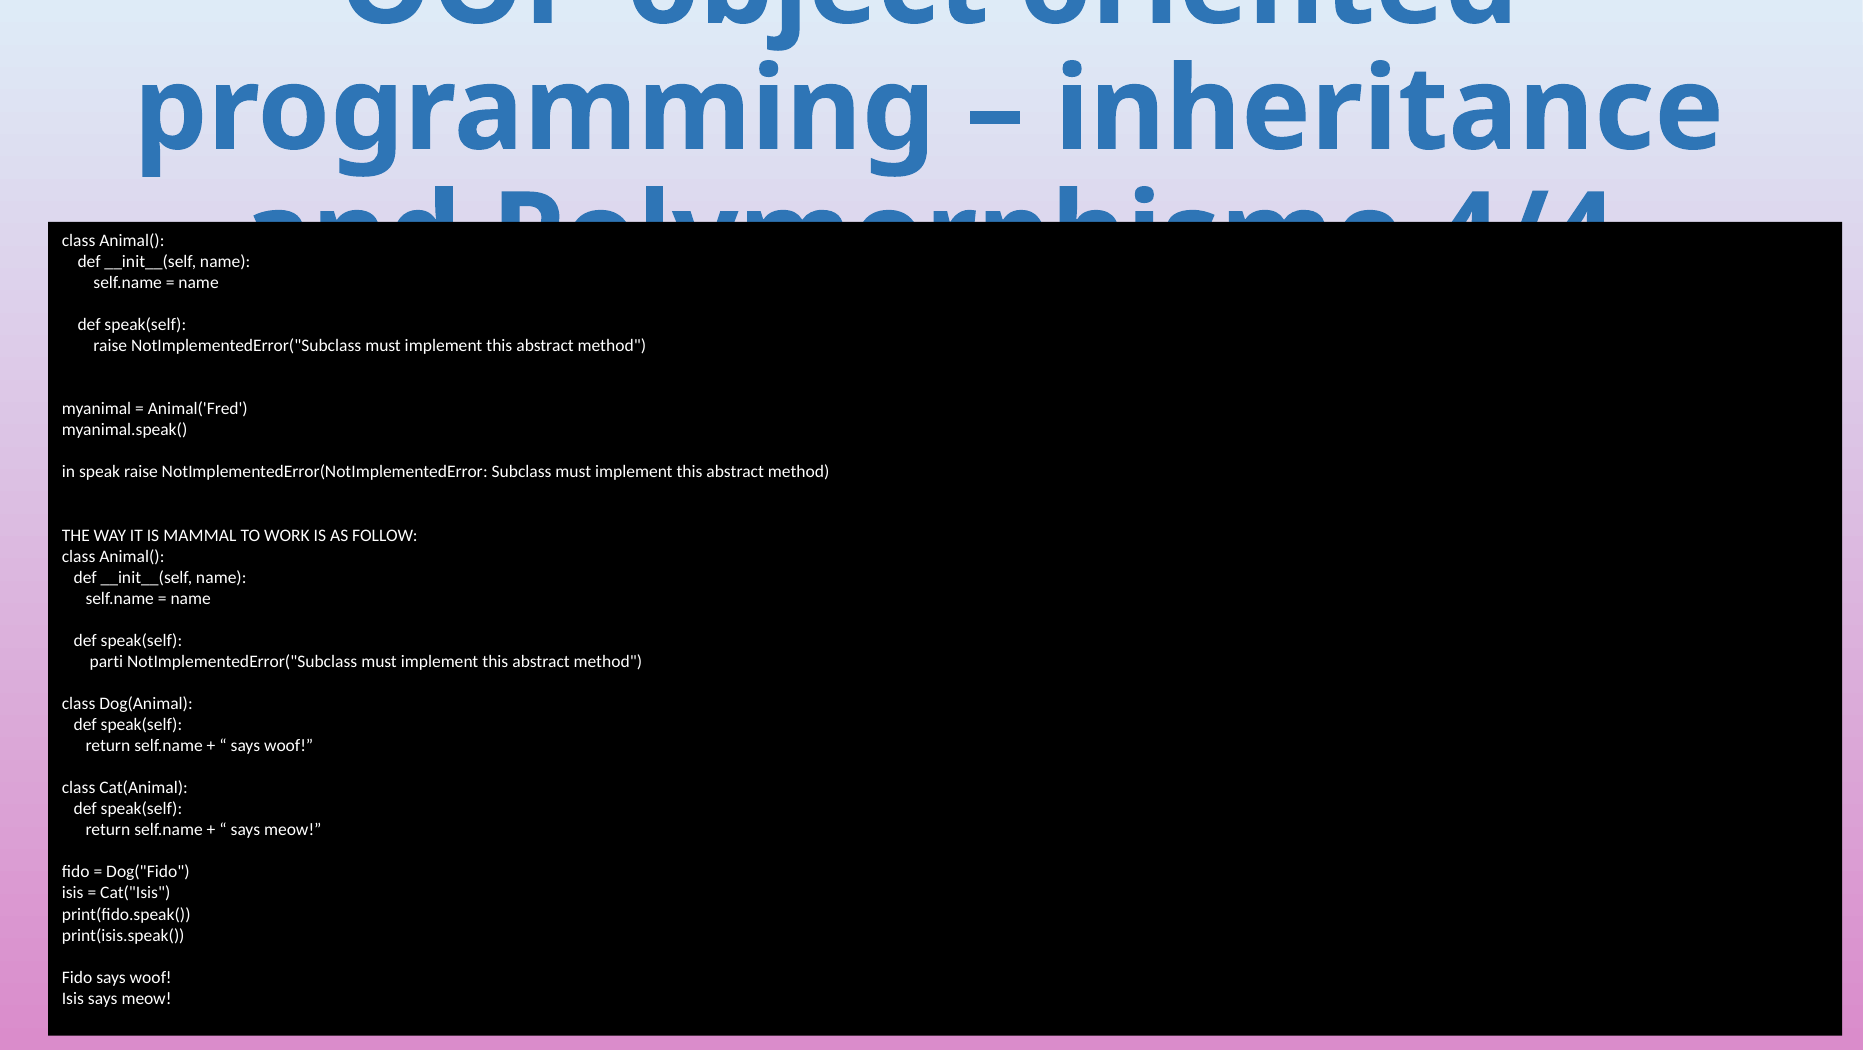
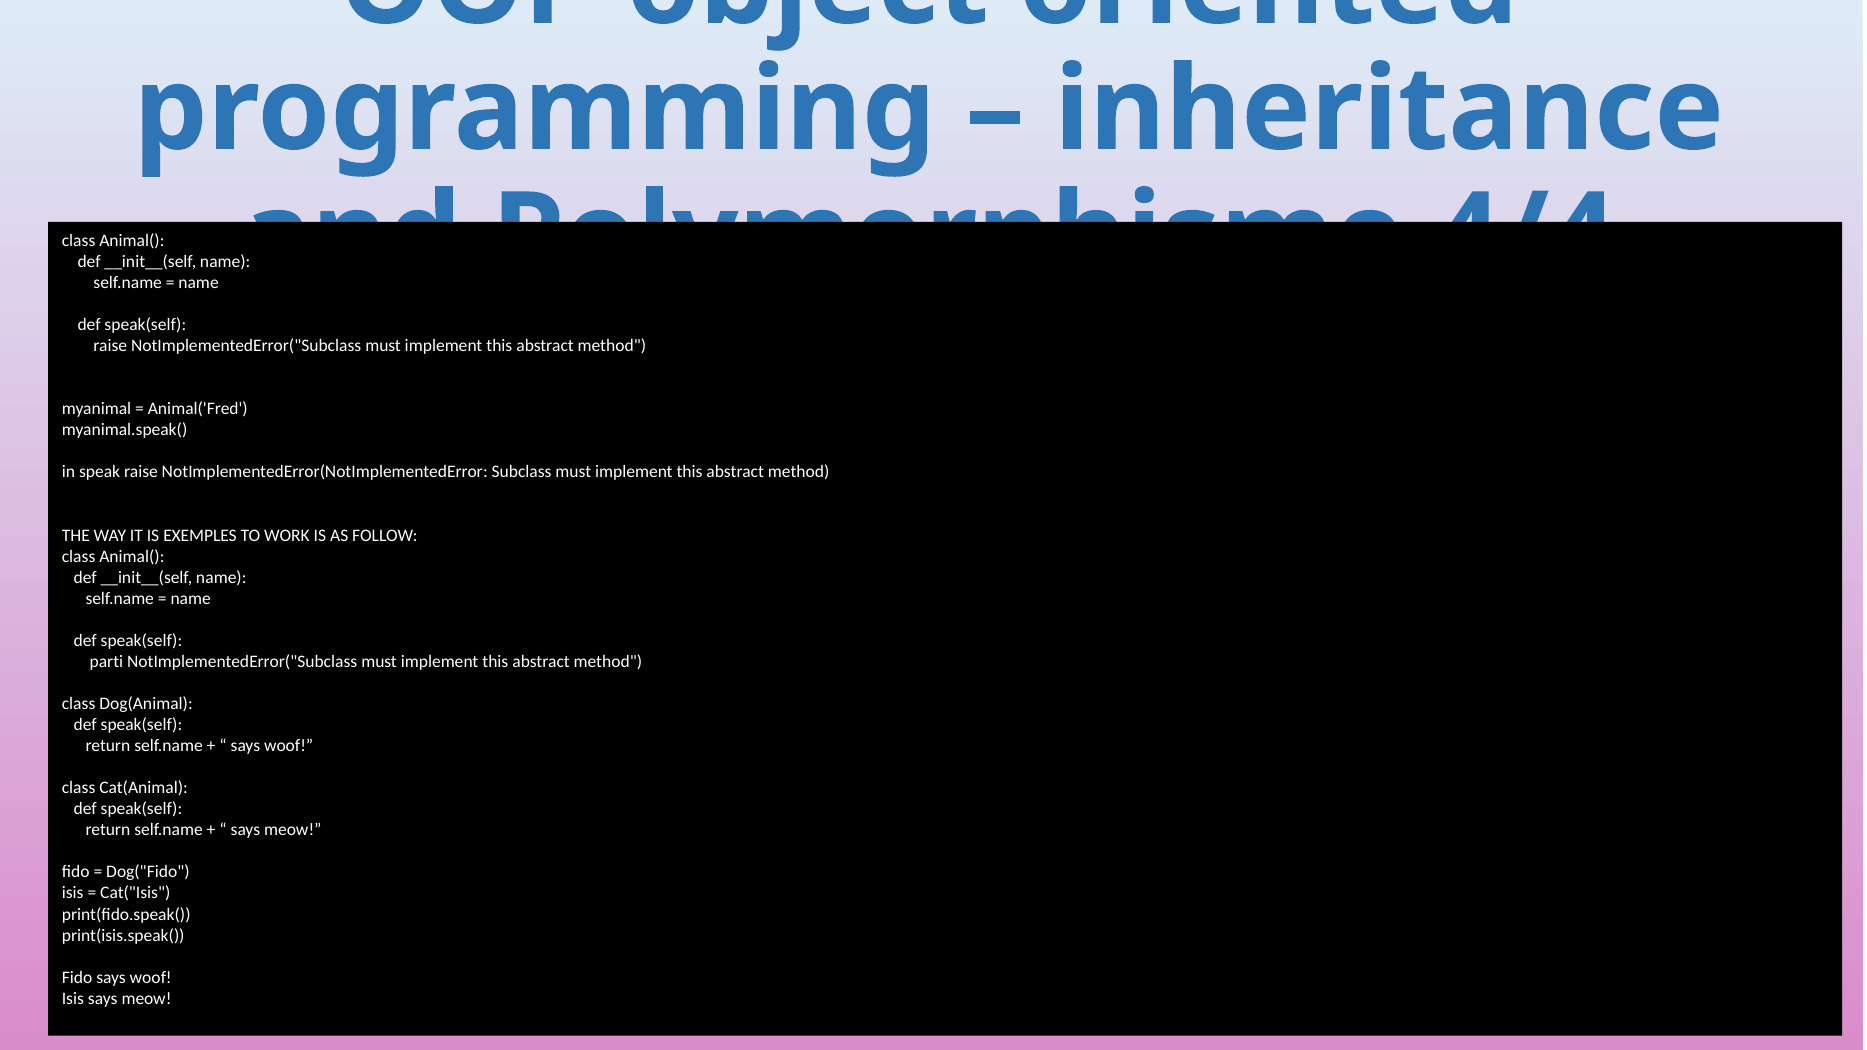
MAMMAL: MAMMAL -> EXEMPLES
